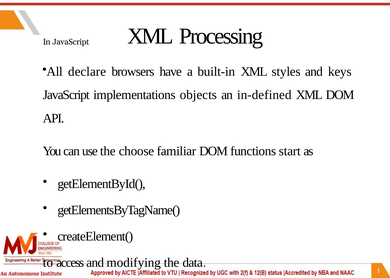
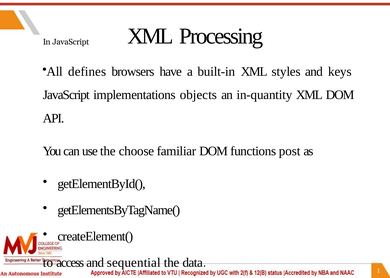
declare: declare -> defines
in-defined: in-defined -> in-quantity
start: start -> post
modifying: modifying -> sequential
